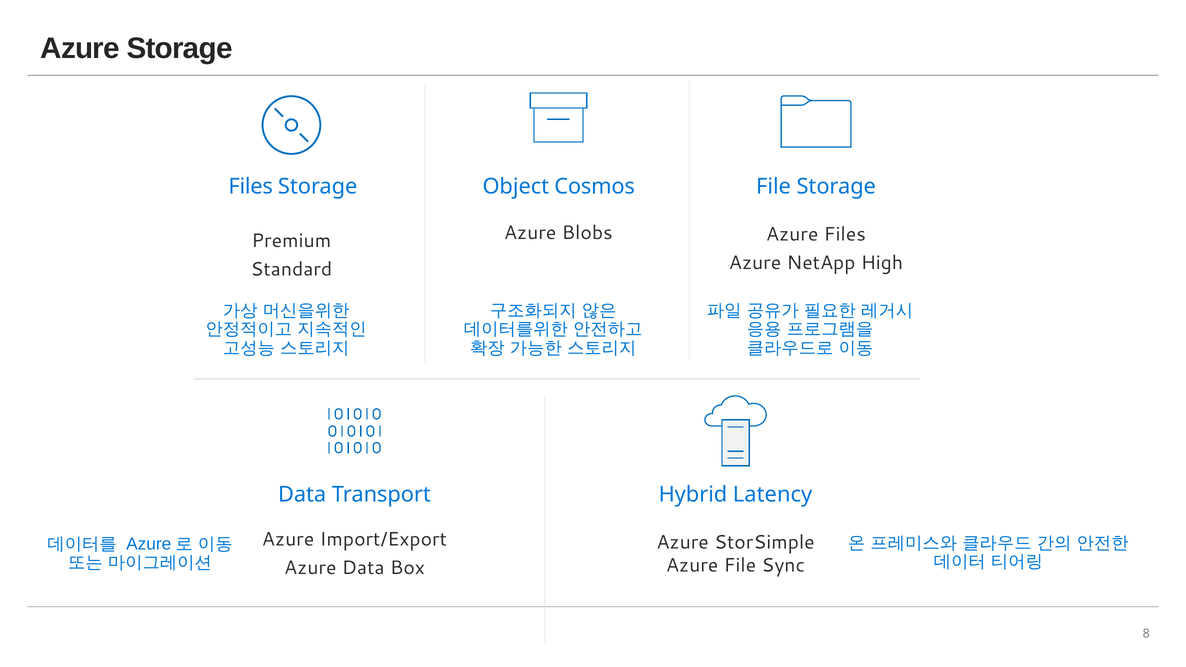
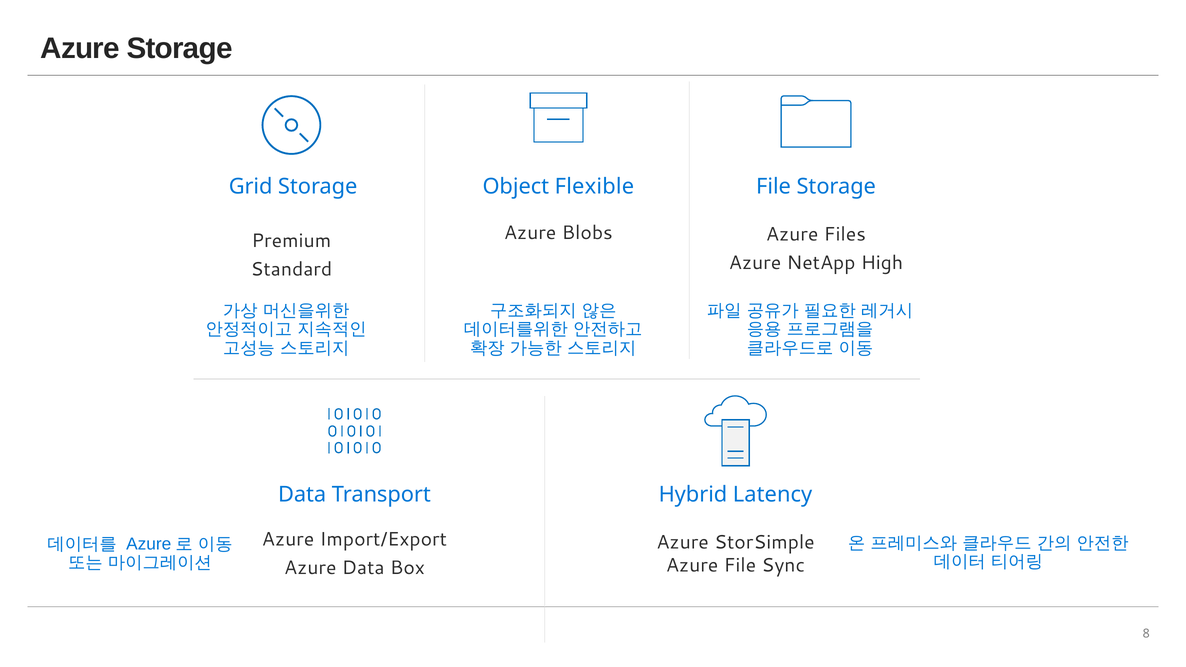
Files at (251, 187): Files -> Grid
Cosmos: Cosmos -> Flexible
